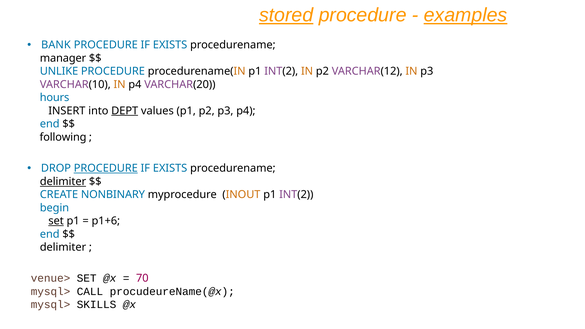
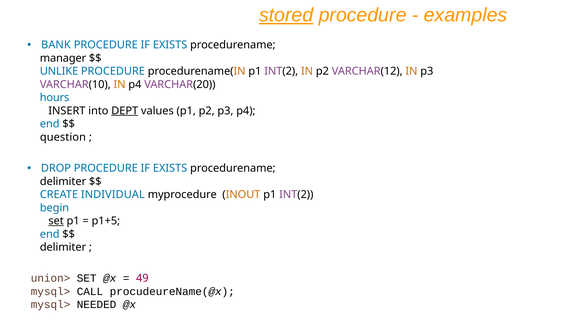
examples underline: present -> none
following: following -> question
PROCEDURE at (106, 168) underline: present -> none
delimiter at (63, 182) underline: present -> none
NONBINARY: NONBINARY -> INDIVIDUAL
p1+6: p1+6 -> p1+5
venue>: venue> -> union>
70: 70 -> 49
SKILLS: SKILLS -> NEEDED
